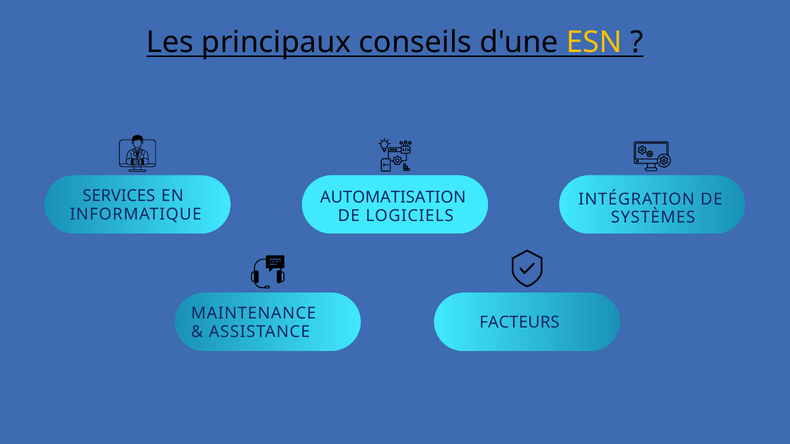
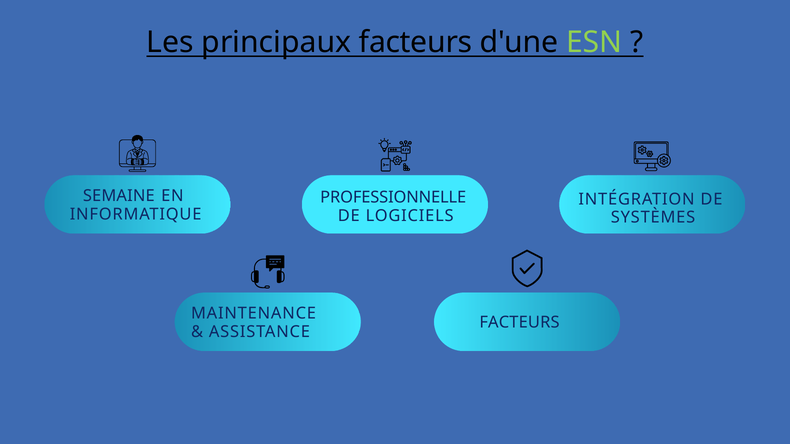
principaux conseils: conseils -> facteurs
ESN colour: yellow -> light green
SERVICES: SERVICES -> SEMAINE
AUTOMATISATION: AUTOMATISATION -> PROFESSIONNELLE
